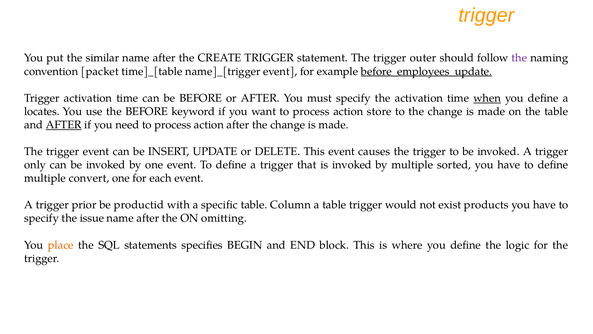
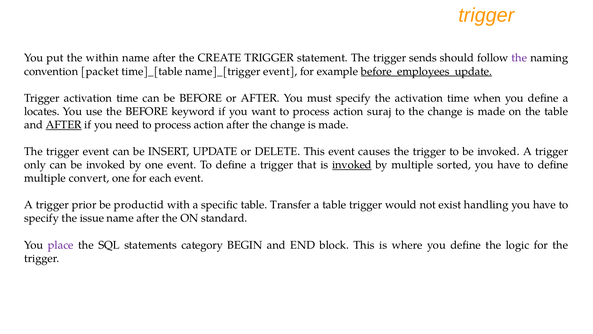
similar: similar -> within
outer: outer -> sends
when underline: present -> none
store: store -> suraj
invoked at (352, 165) underline: none -> present
Column: Column -> Transfer
products: products -> handling
omitting: omitting -> standard
place colour: orange -> purple
specifies: specifies -> category
